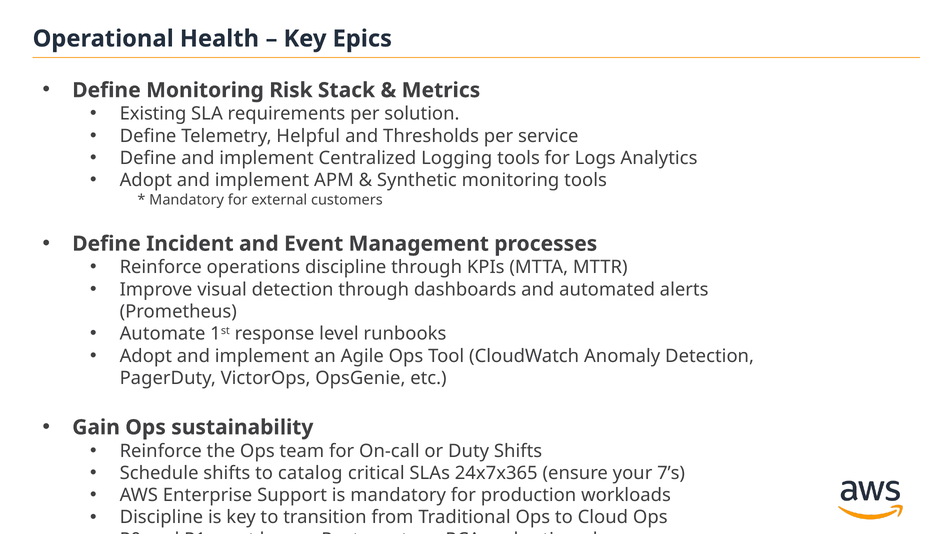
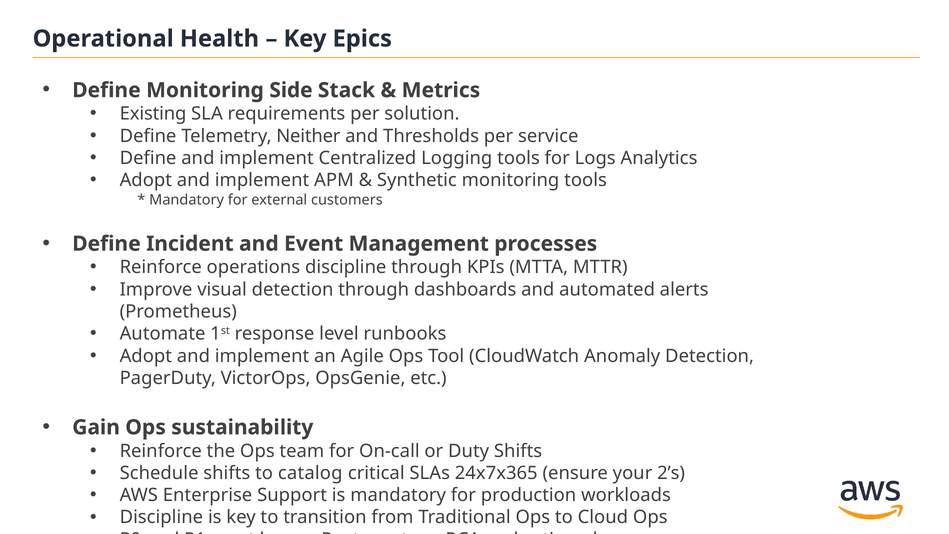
Risk: Risk -> Side
Helpful: Helpful -> Neither
7’s: 7’s -> 2’s
